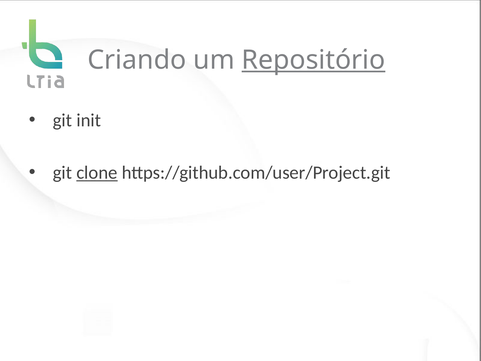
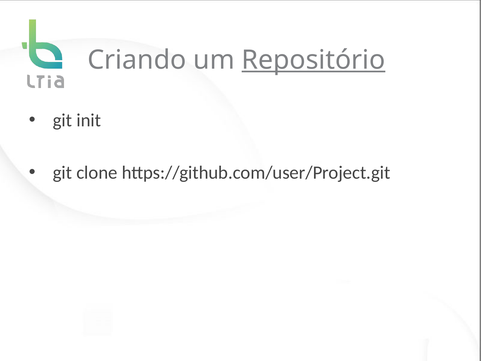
clone underline: present -> none
